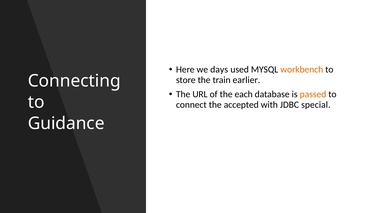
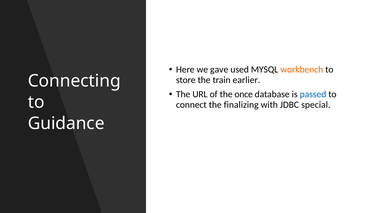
days: days -> gave
each: each -> once
passed colour: orange -> blue
accepted: accepted -> finalizing
